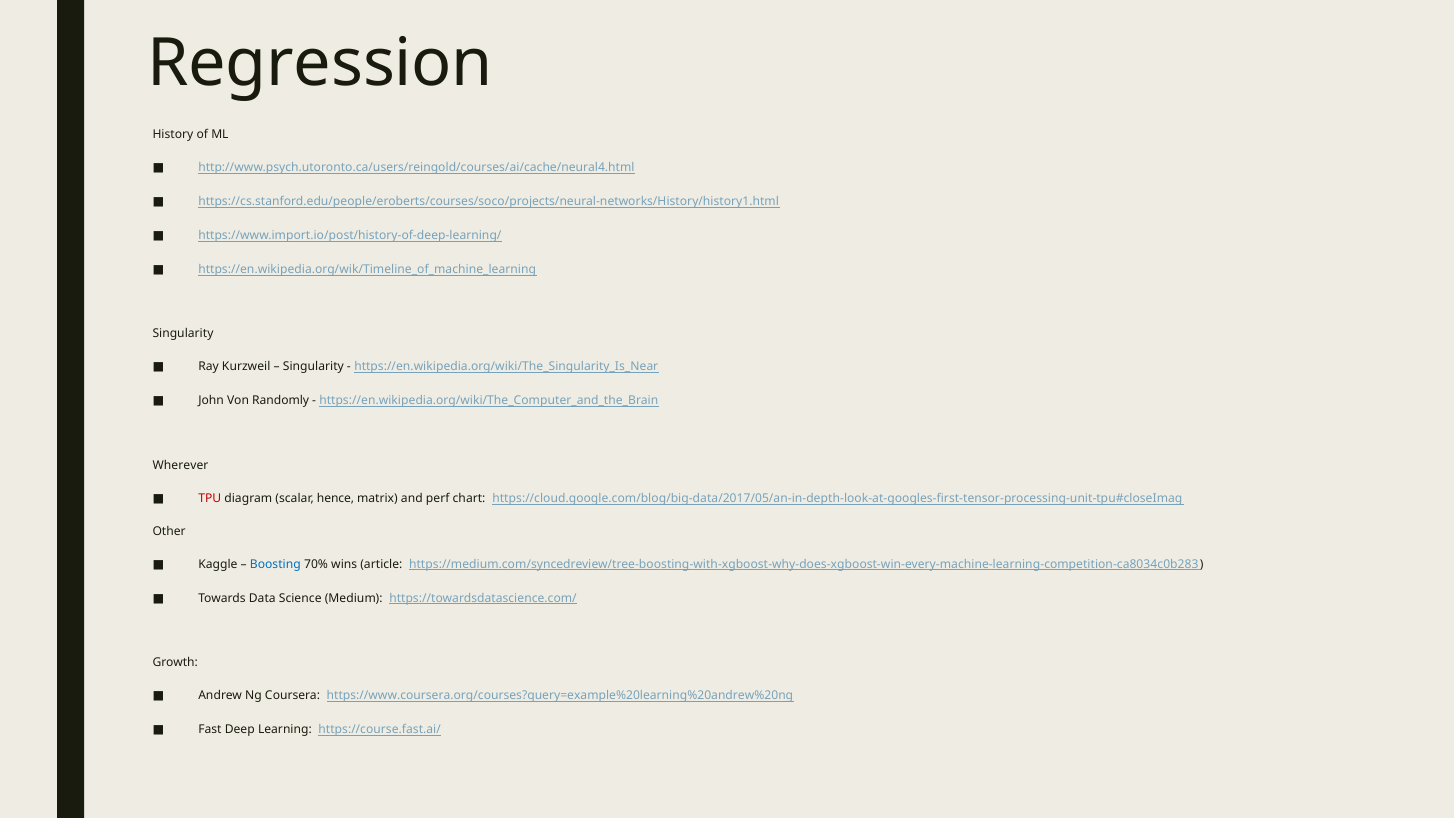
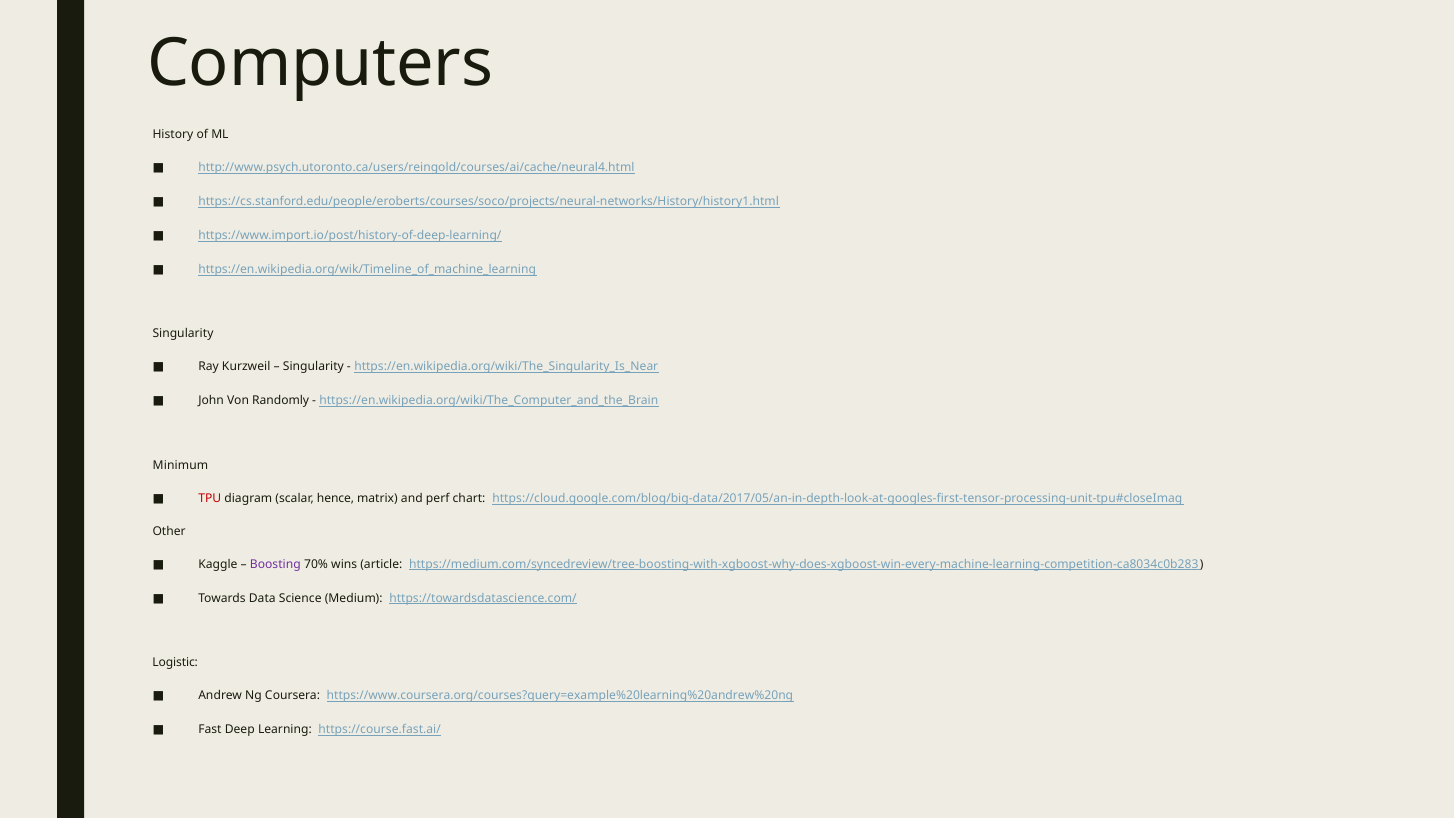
Regression: Regression -> Computers
Wherever: Wherever -> Minimum
Boosting colour: blue -> purple
Growth: Growth -> Logistic
